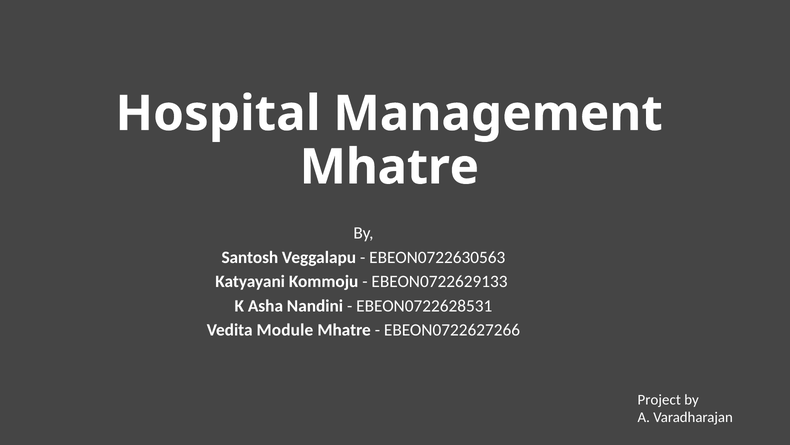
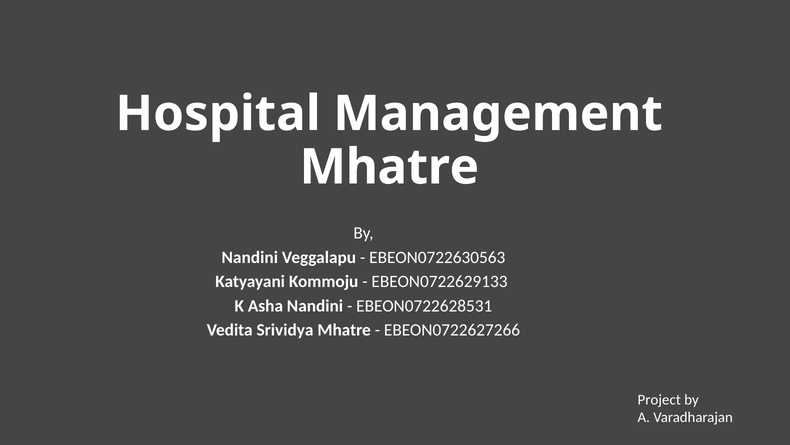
Santosh at (250, 257): Santosh -> Nandini
Module: Module -> Srividya
